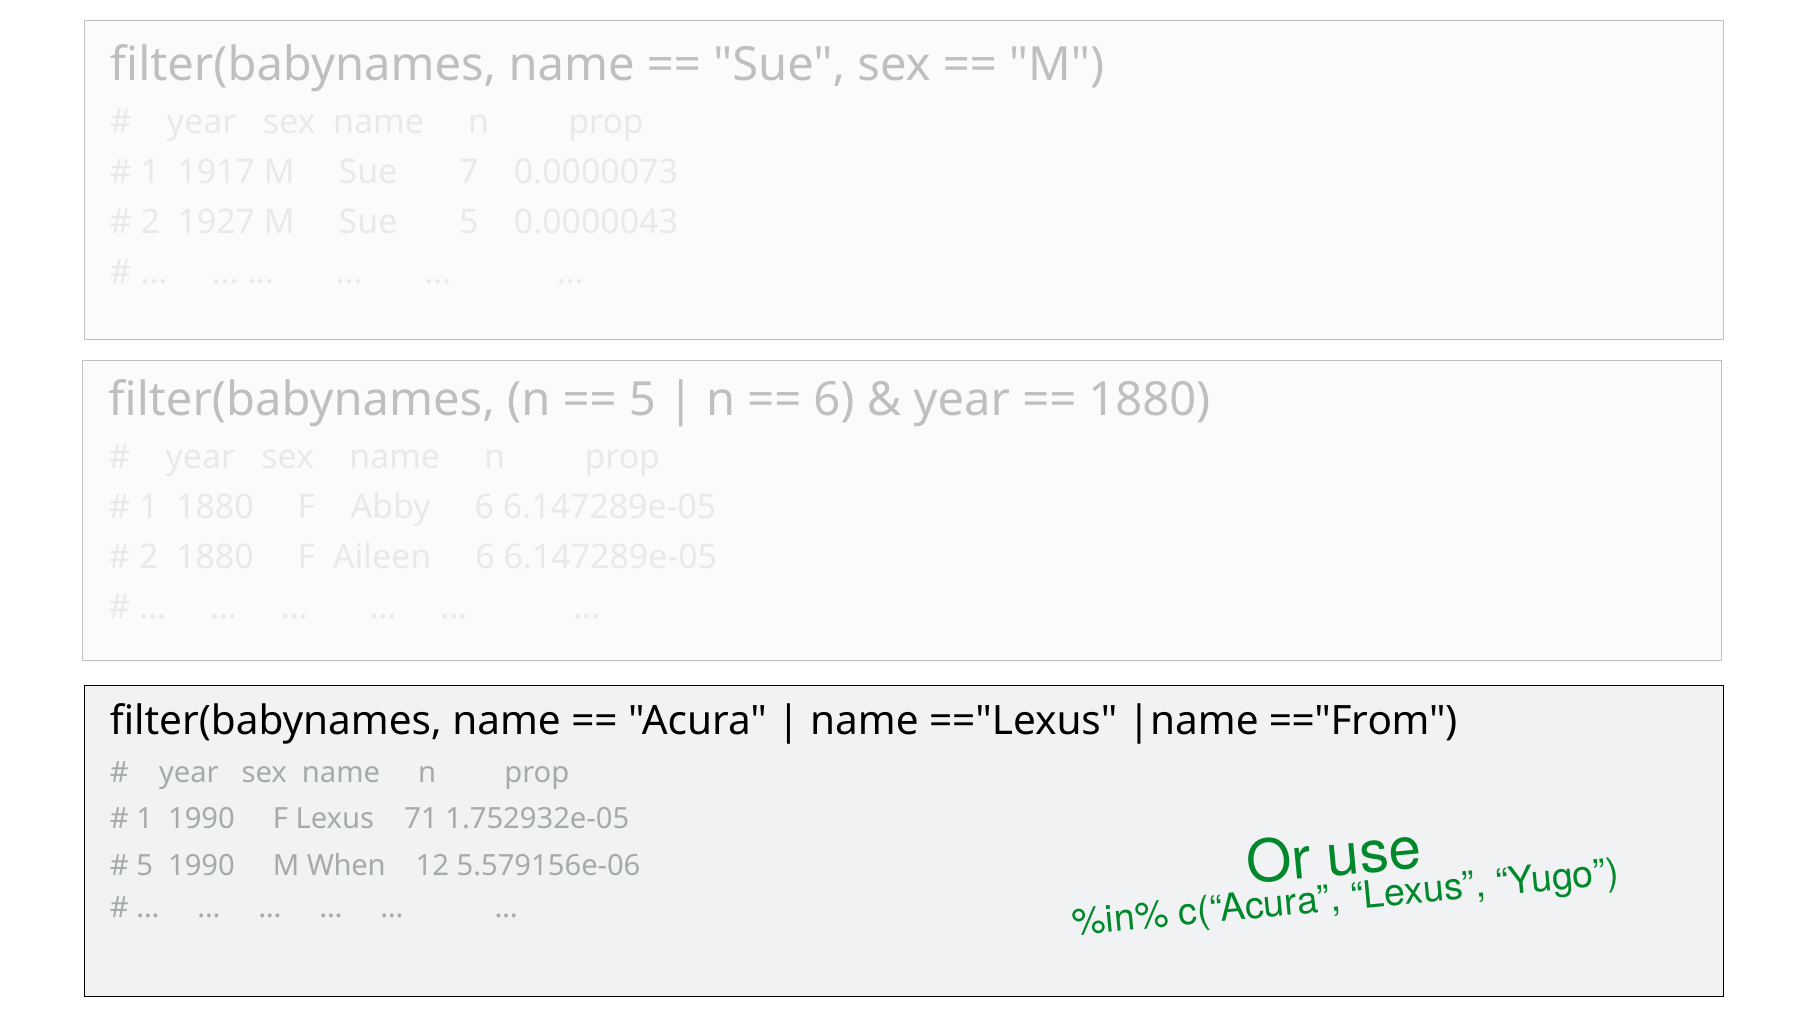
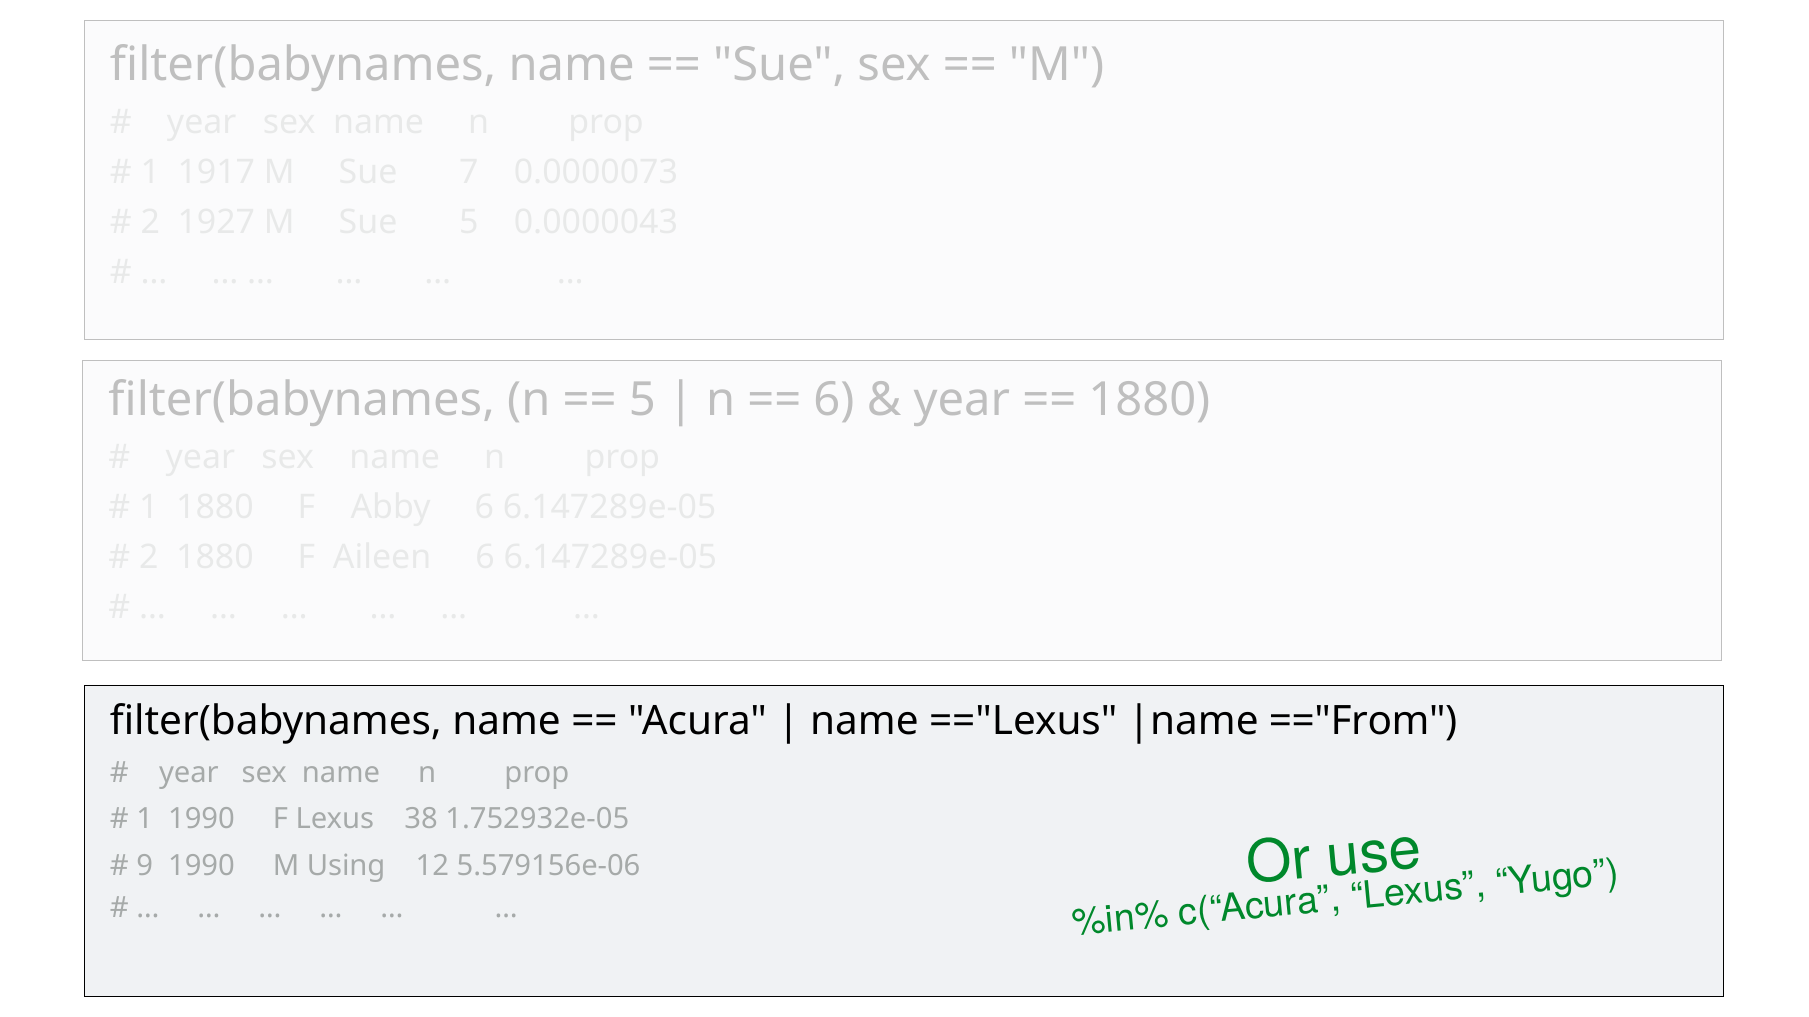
71: 71 -> 38
5 at (145, 866): 5 -> 9
When: When -> Using
